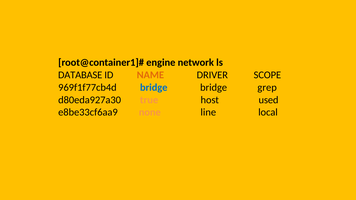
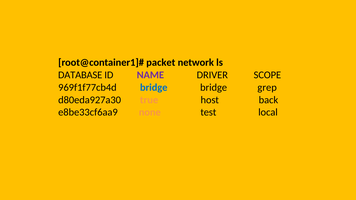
engine: engine -> packet
NAME colour: orange -> purple
used: used -> back
line: line -> test
